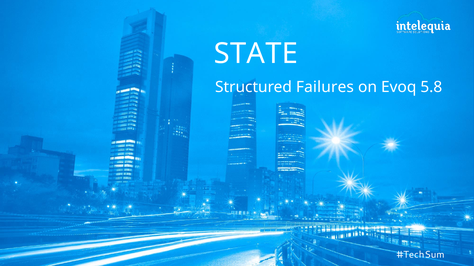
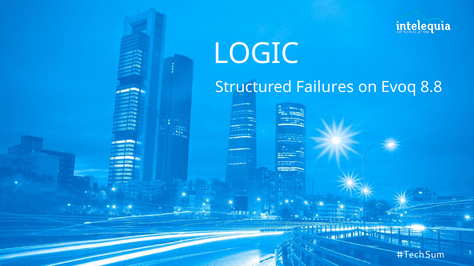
STATE: STATE -> LOGIC
5.8: 5.8 -> 8.8
